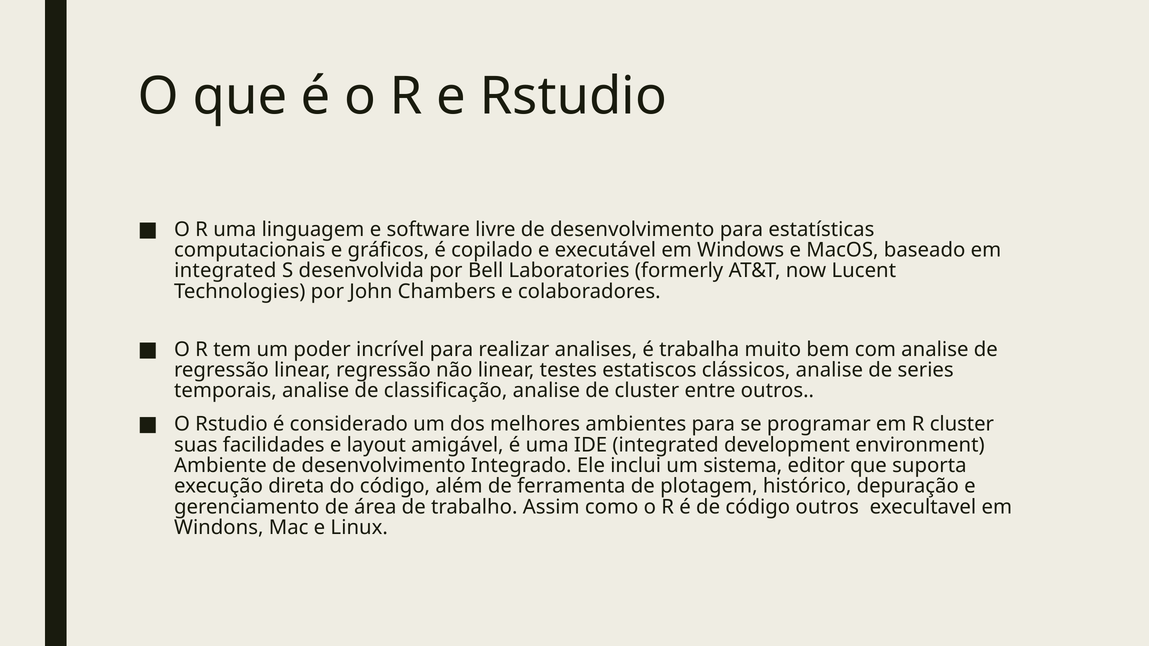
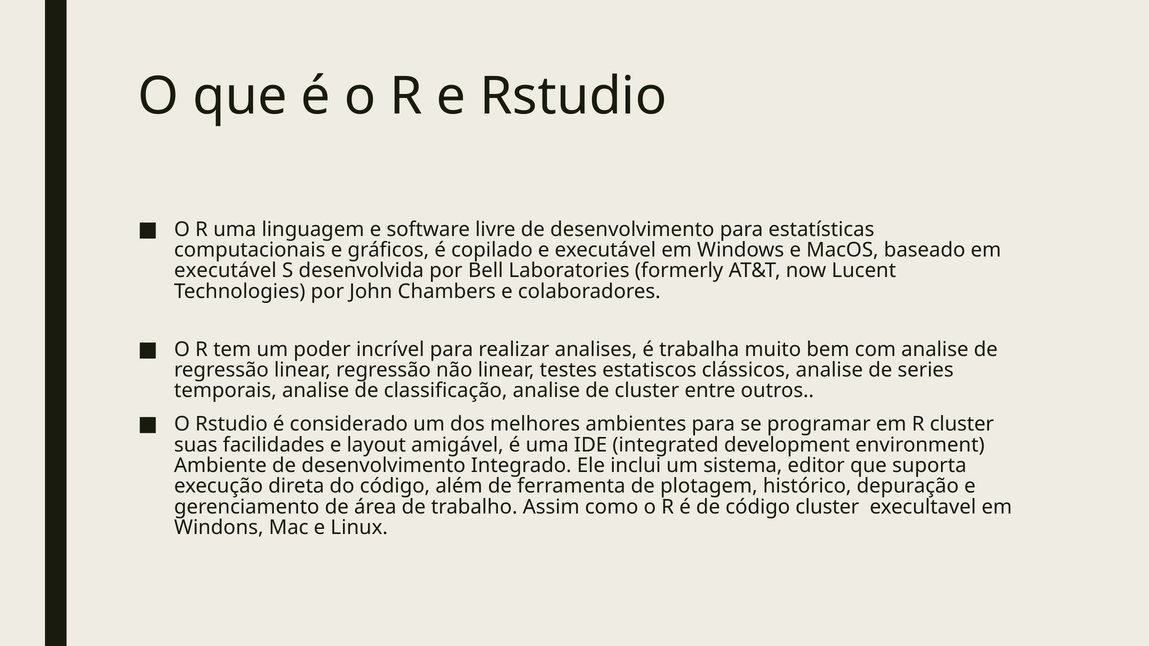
integrated at (225, 271): integrated -> executável
código outros: outros -> cluster
